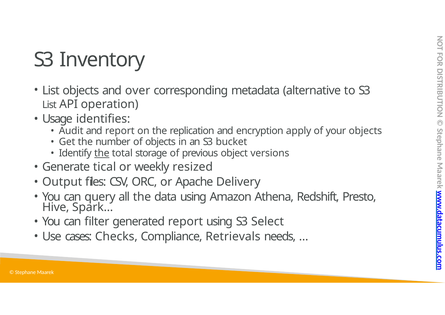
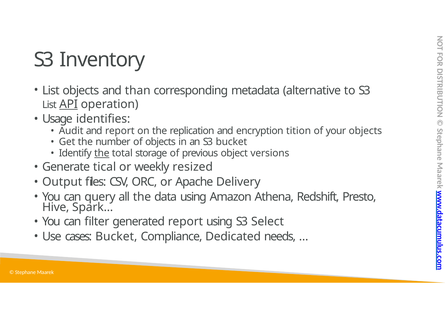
over: over -> than
API underline: none -> present
apply: apply -> tition
cases Checks: Checks -> Bucket
Retrievals: Retrievals -> Dedicated
